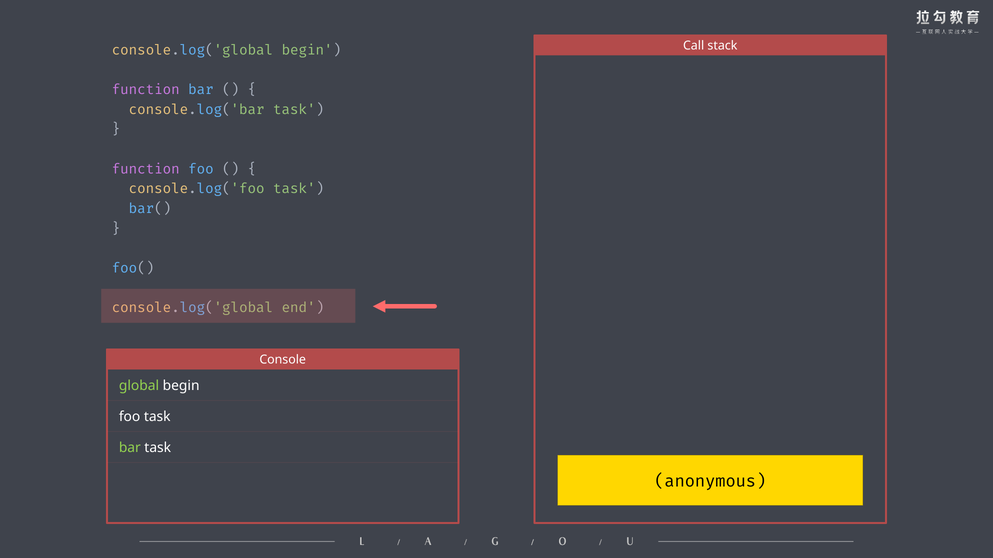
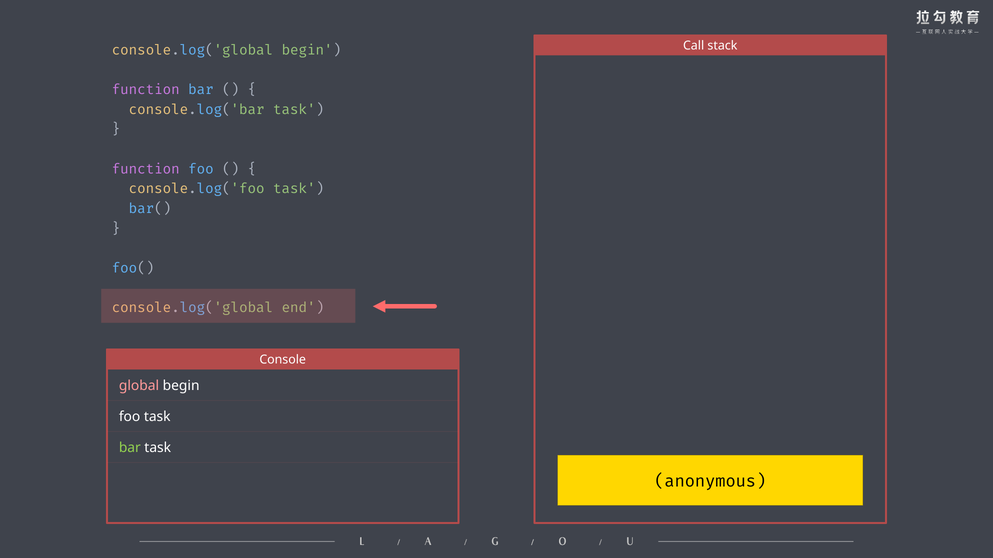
global colour: light green -> pink
